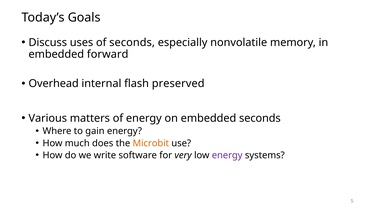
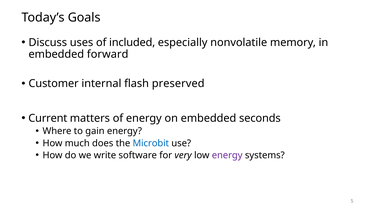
of seconds: seconds -> included
Overhead: Overhead -> Customer
Various: Various -> Current
Microbit colour: orange -> blue
